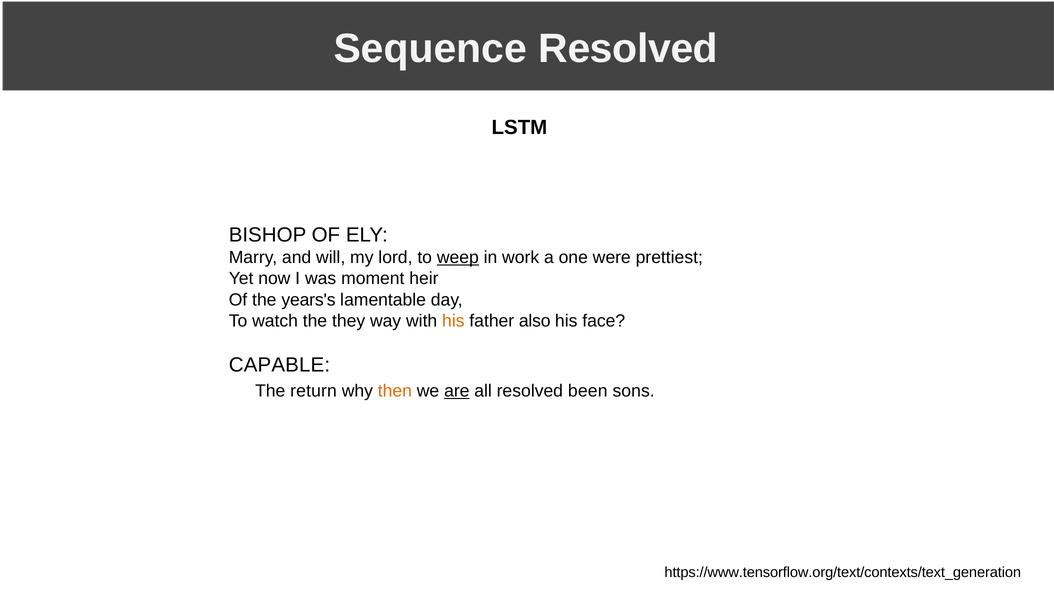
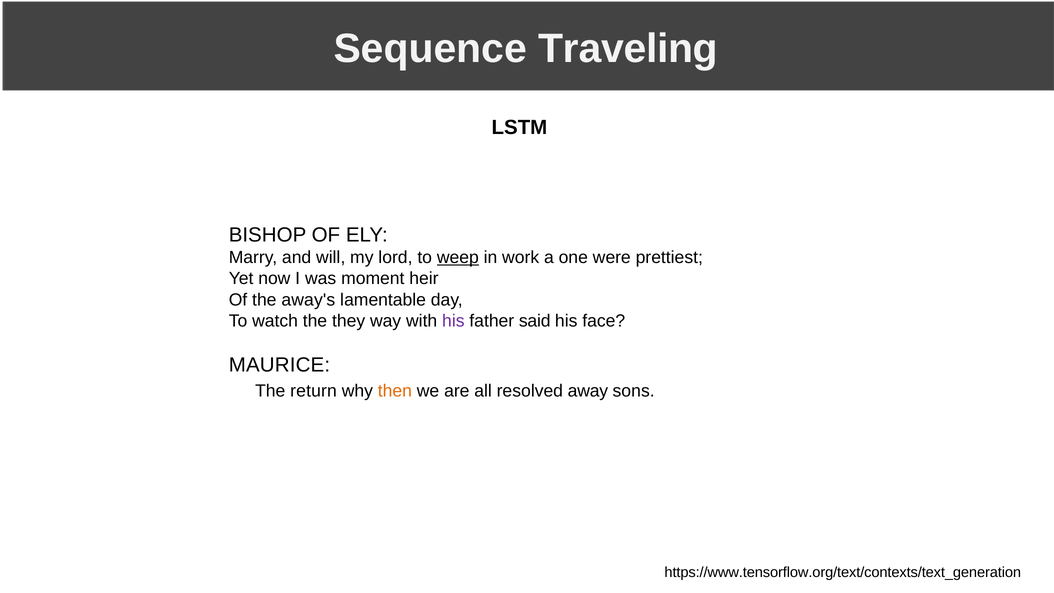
Sequence Resolved: Resolved -> Traveling
years's: years's -> away's
his at (453, 321) colour: orange -> purple
also: also -> said
CAPABLE: CAPABLE -> MAURICE
are underline: present -> none
been: been -> away
